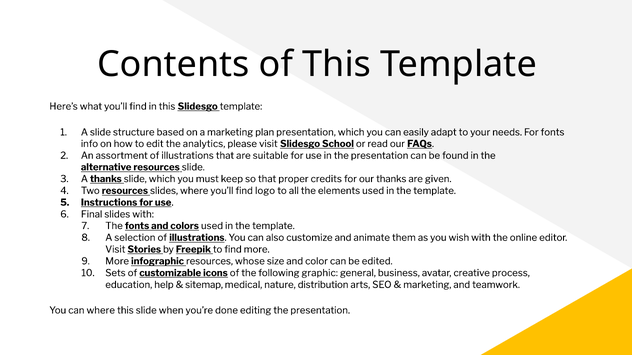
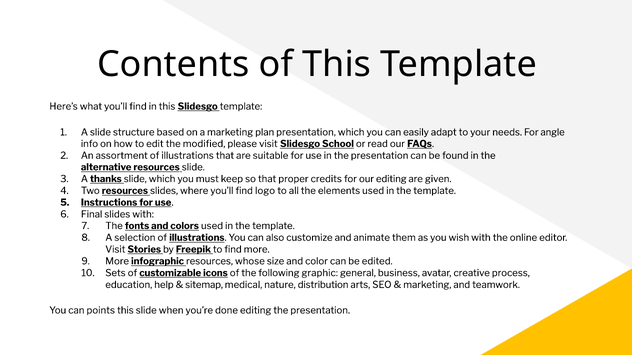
For fonts: fonts -> angle
analytics: analytics -> modified
our thanks: thanks -> editing
can where: where -> points
